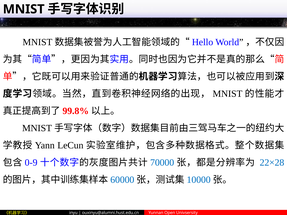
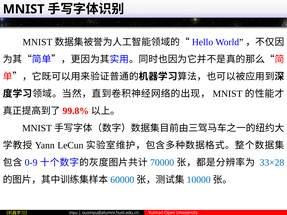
22×28: 22×28 -> 33×28
